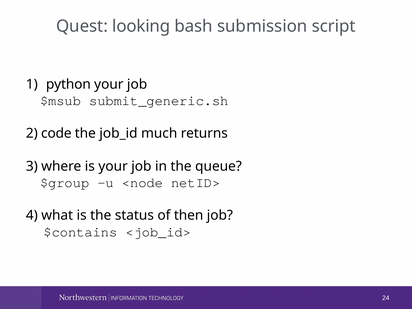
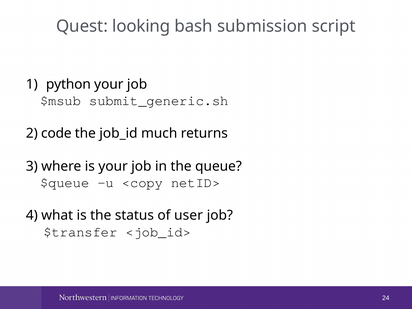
$group: $group -> $queue
<node: <node -> <copy
then: then -> user
$contains: $contains -> $transfer
